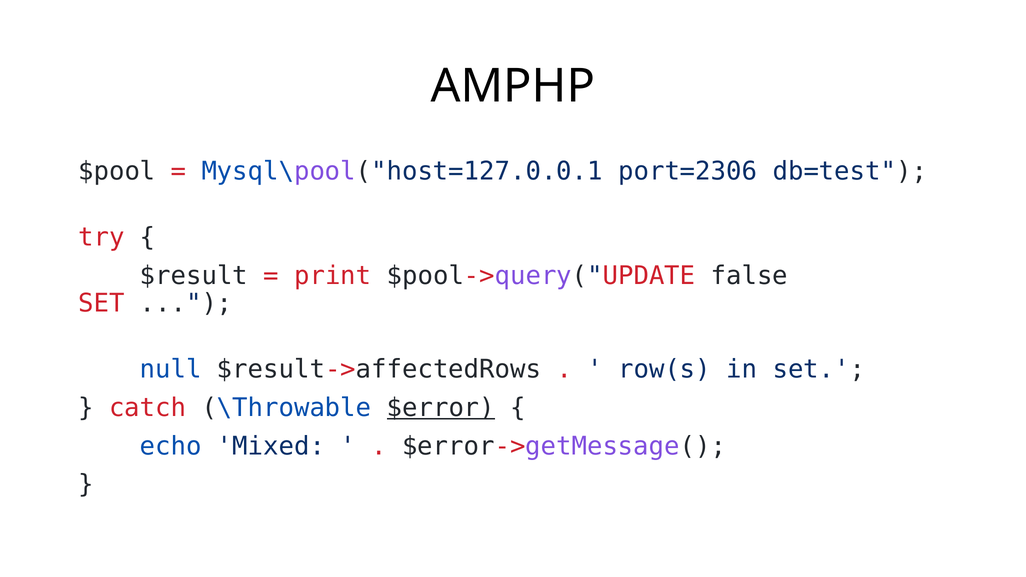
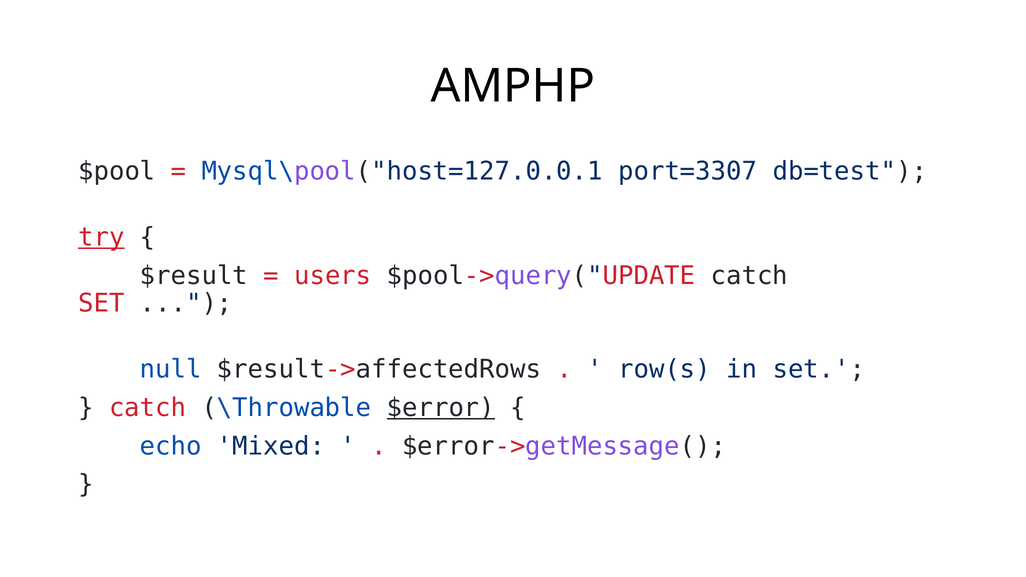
port=2306: port=2306 -> port=3307
try underline: none -> present
print: print -> users
$pool->query("UPDATE false: false -> catch
